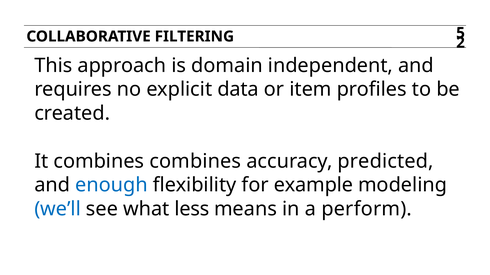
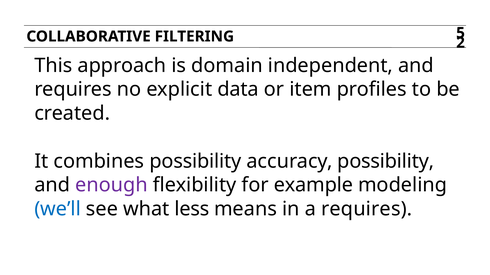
combines combines: combines -> possibility
accuracy predicted: predicted -> possibility
enough colour: blue -> purple
a perform: perform -> requires
